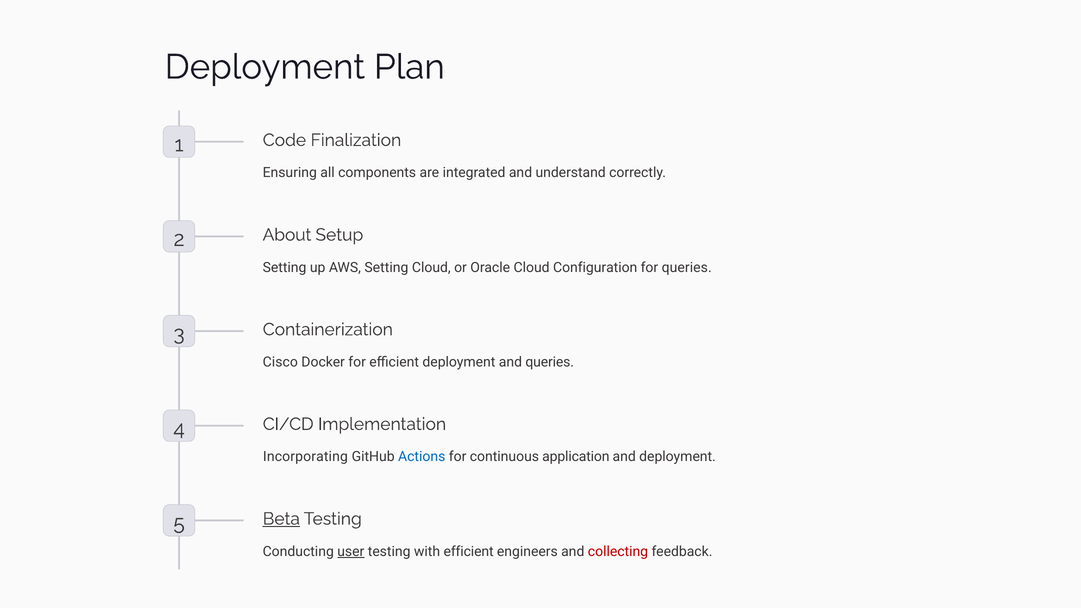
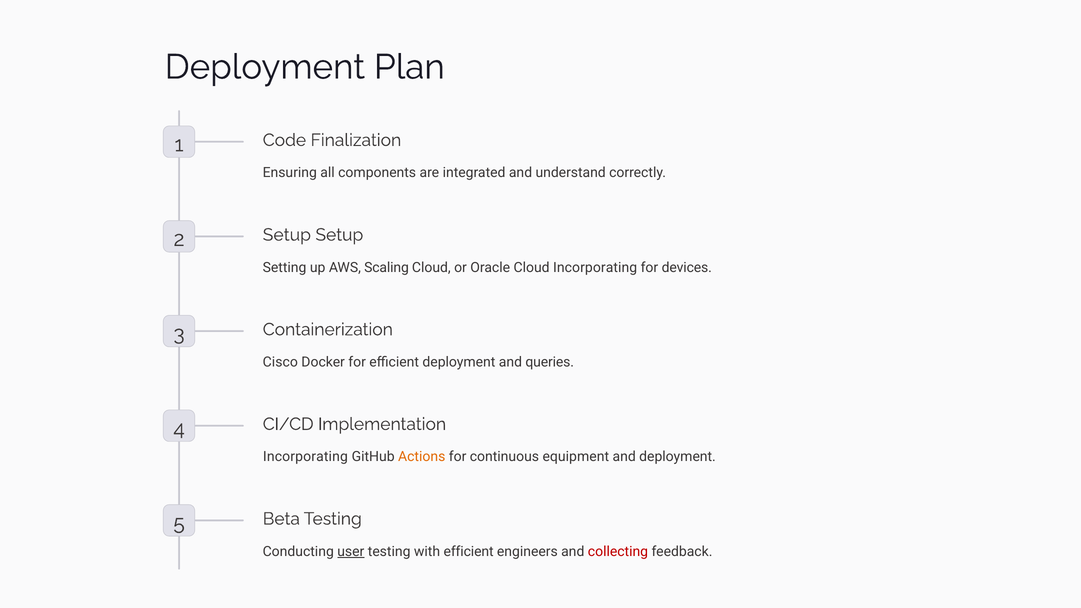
2 About: About -> Setup
AWS Setting: Setting -> Scaling
Cloud Configuration: Configuration -> Incorporating
for queries: queries -> devices
Actions colour: blue -> orange
application: application -> equipment
Beta underline: present -> none
